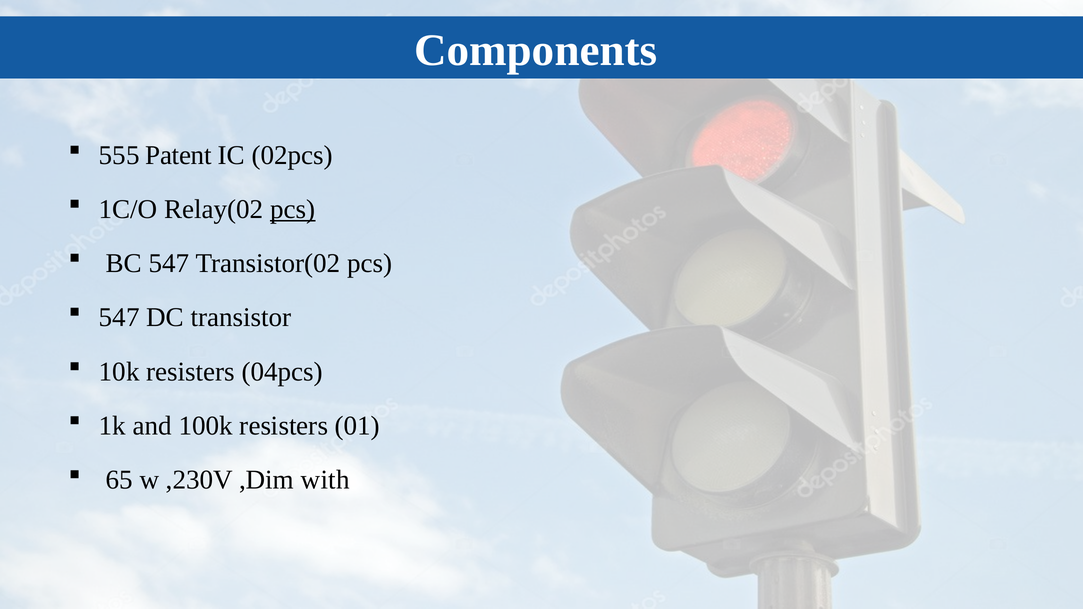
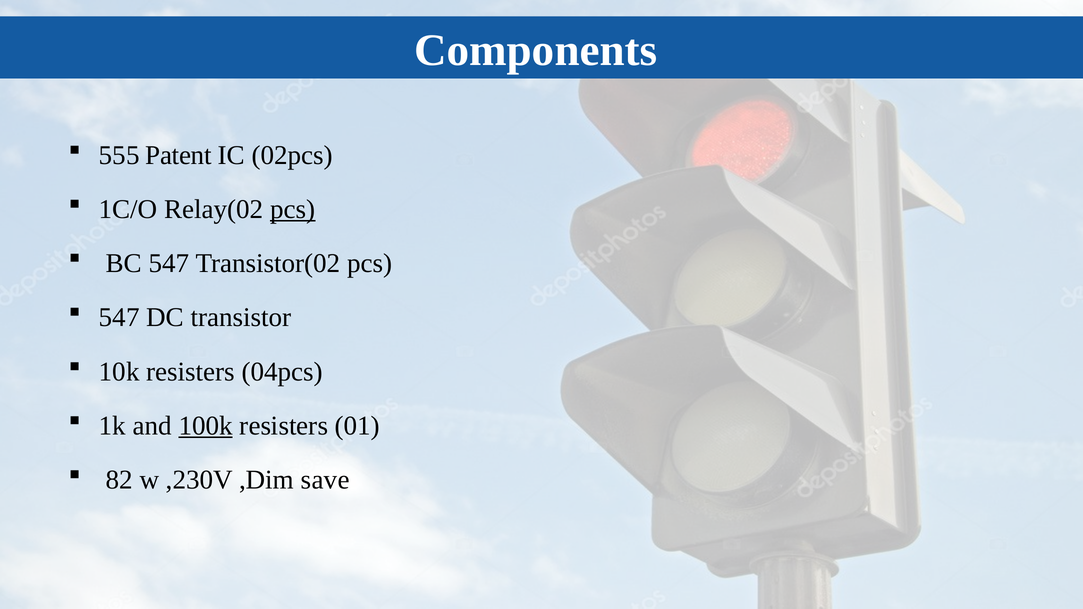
100k underline: none -> present
65: 65 -> 82
with: with -> save
